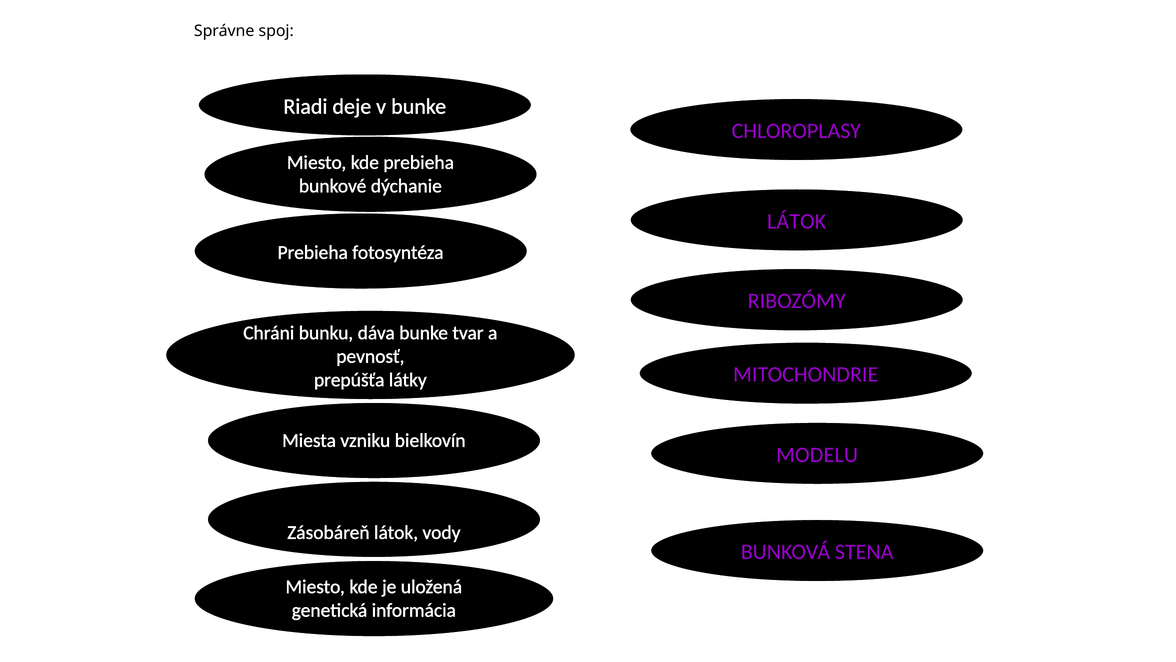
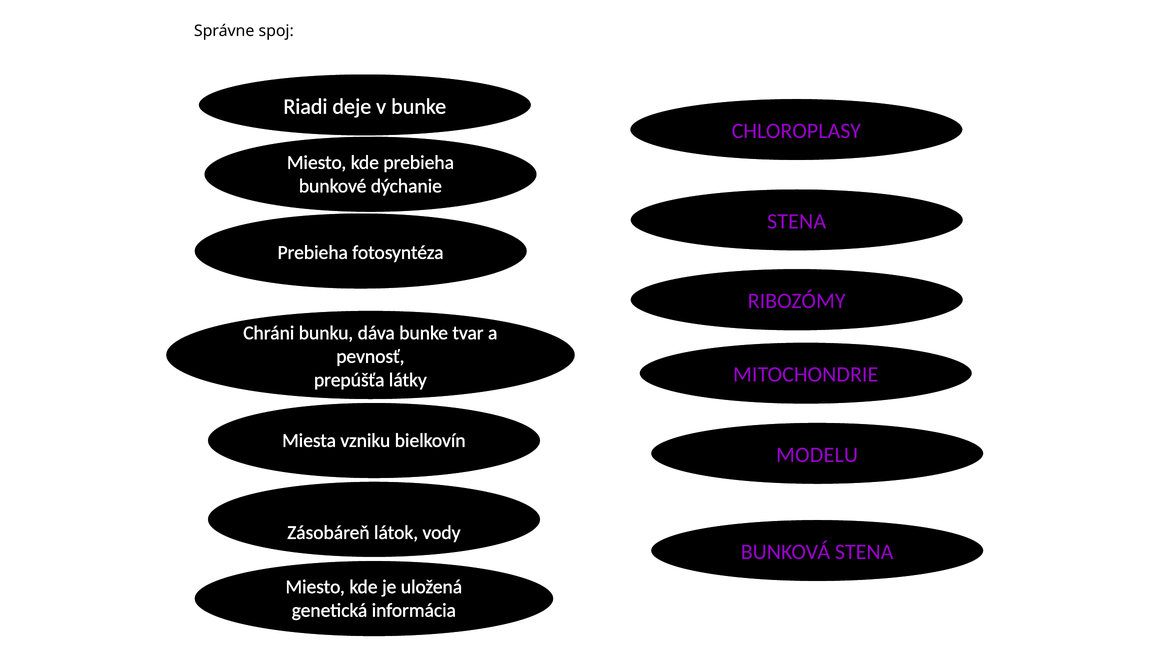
LÁTOK at (797, 221): LÁTOK -> STENA
